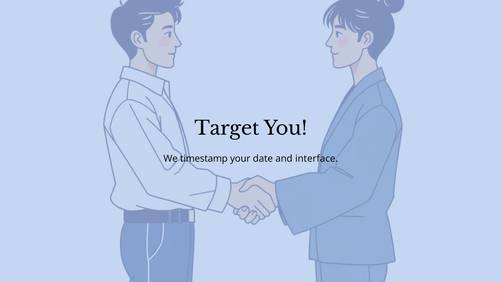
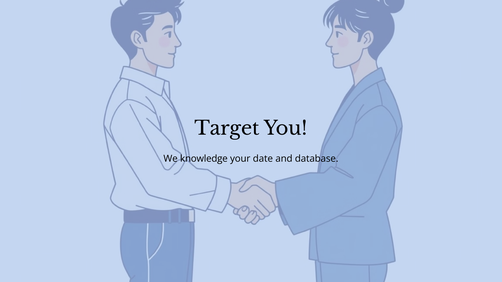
timestamp: timestamp -> knowledge
interface: interface -> database
